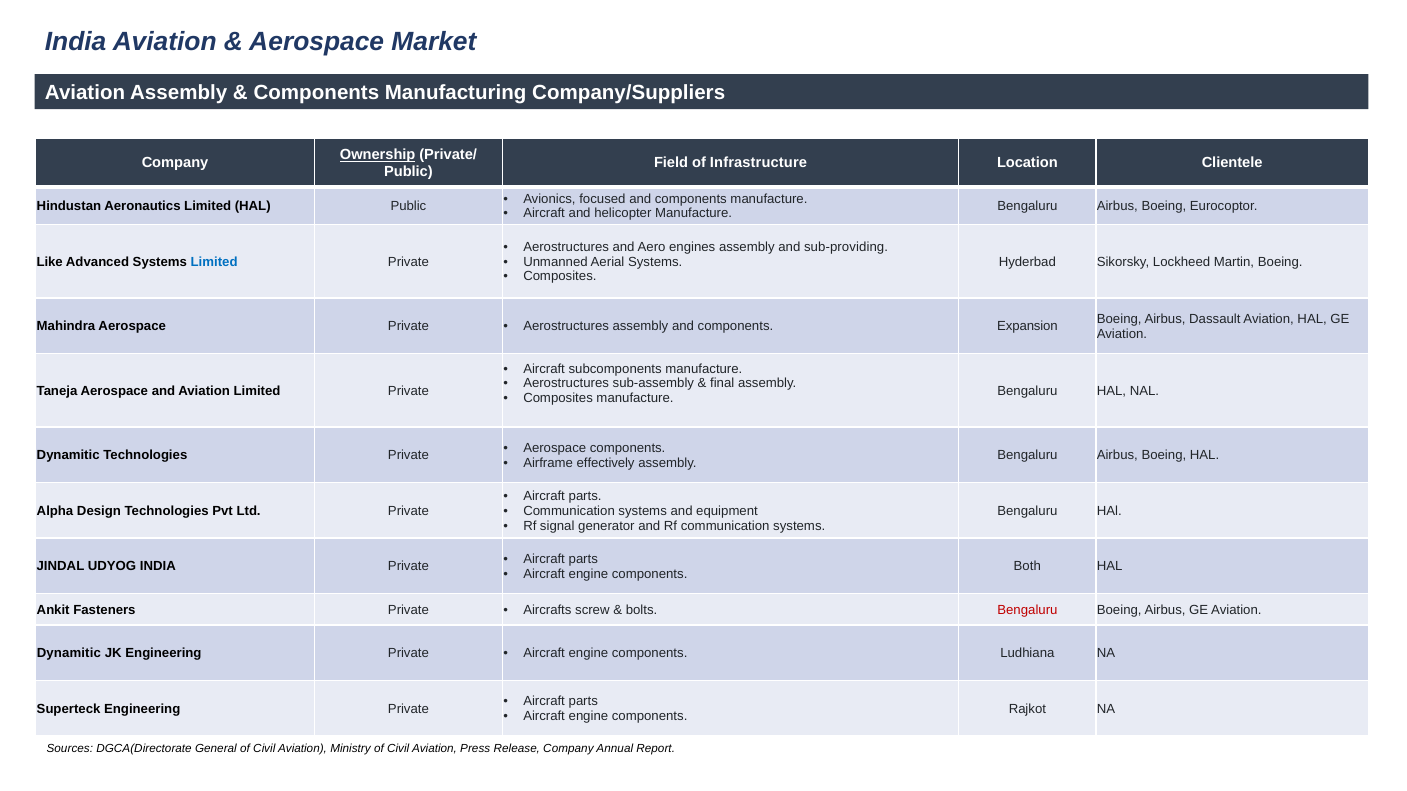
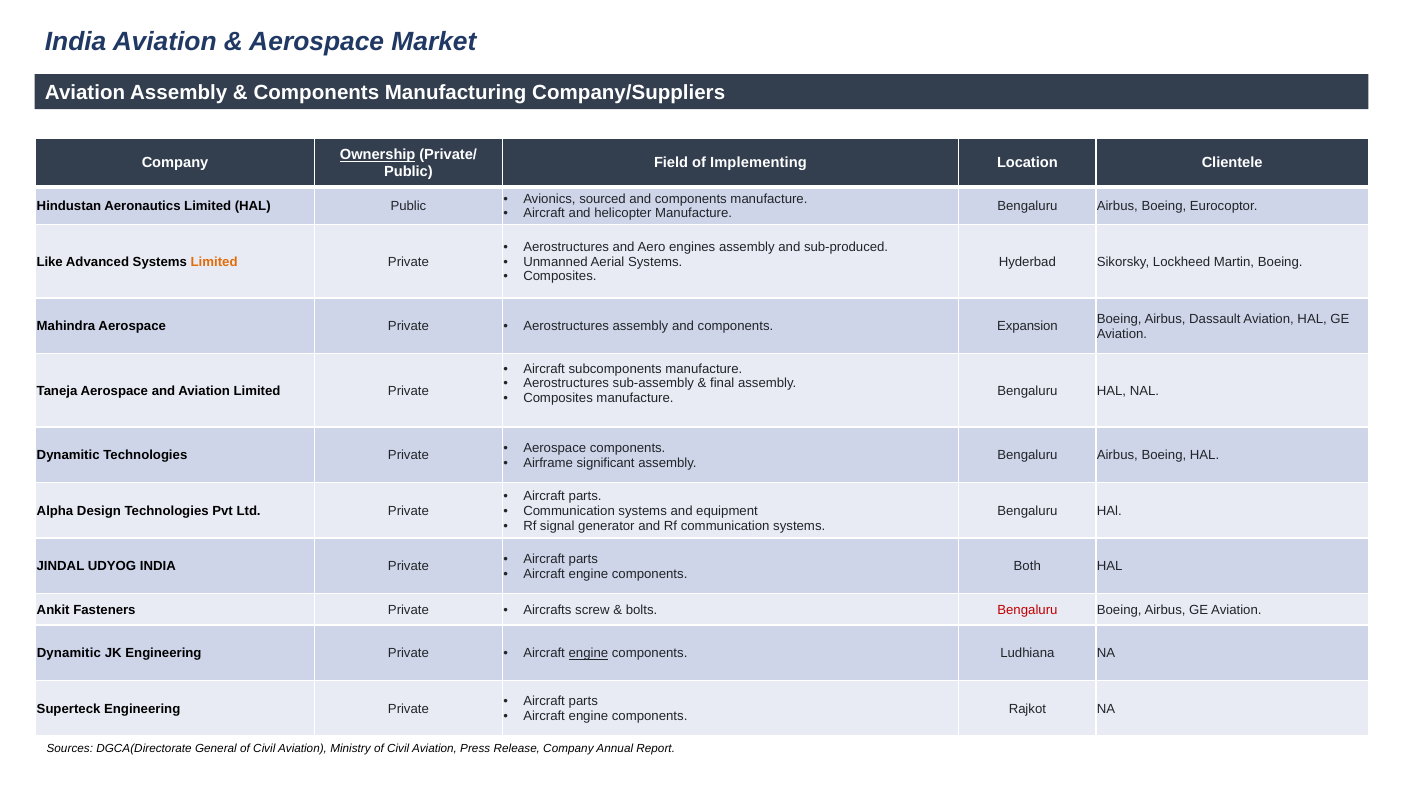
Infrastructure: Infrastructure -> Implementing
focused: focused -> sourced
sub-providing: sub-providing -> sub-produced
Limited at (214, 262) colour: blue -> orange
effectively: effectively -> significant
engine at (588, 654) underline: none -> present
